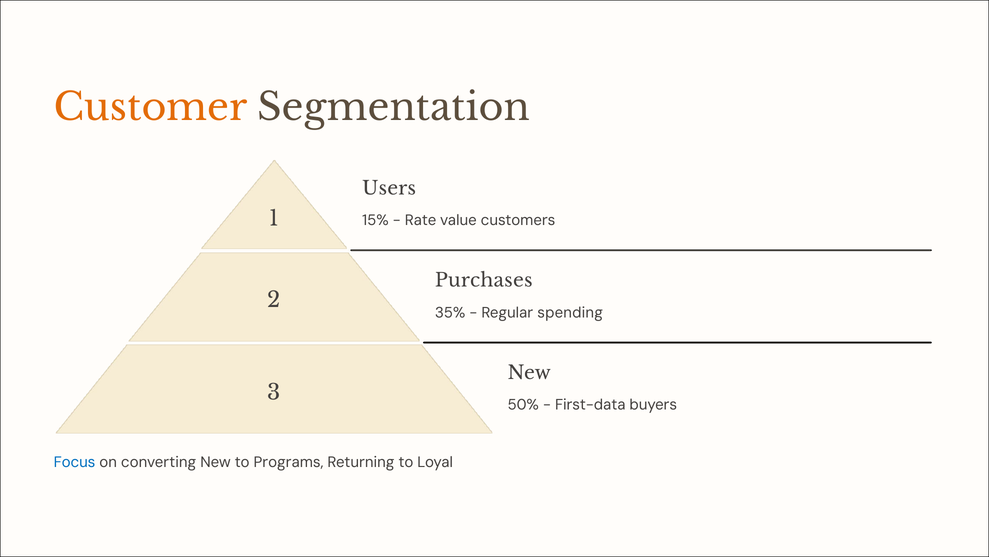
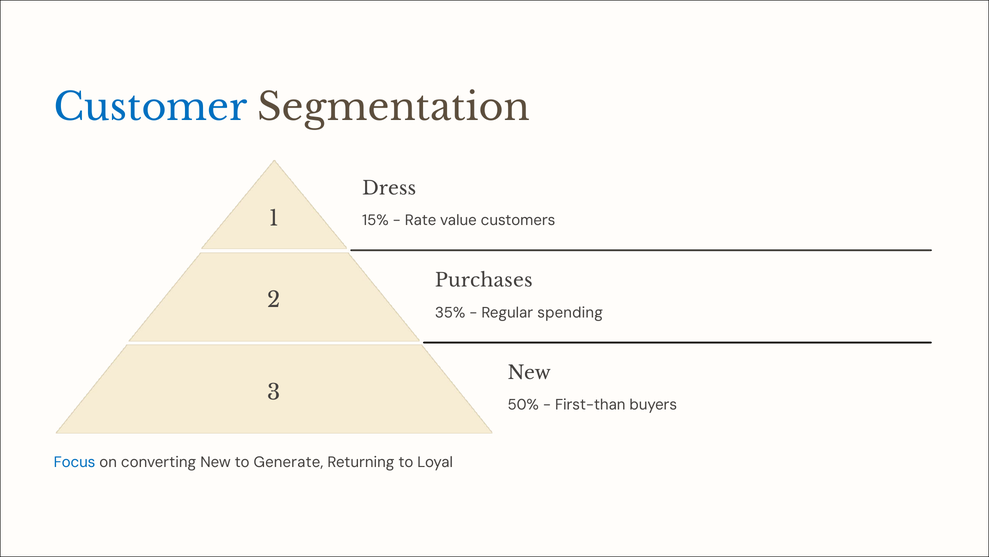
Customer colour: orange -> blue
Users: Users -> Dress
First-data: First-data -> First-than
Programs: Programs -> Generate
